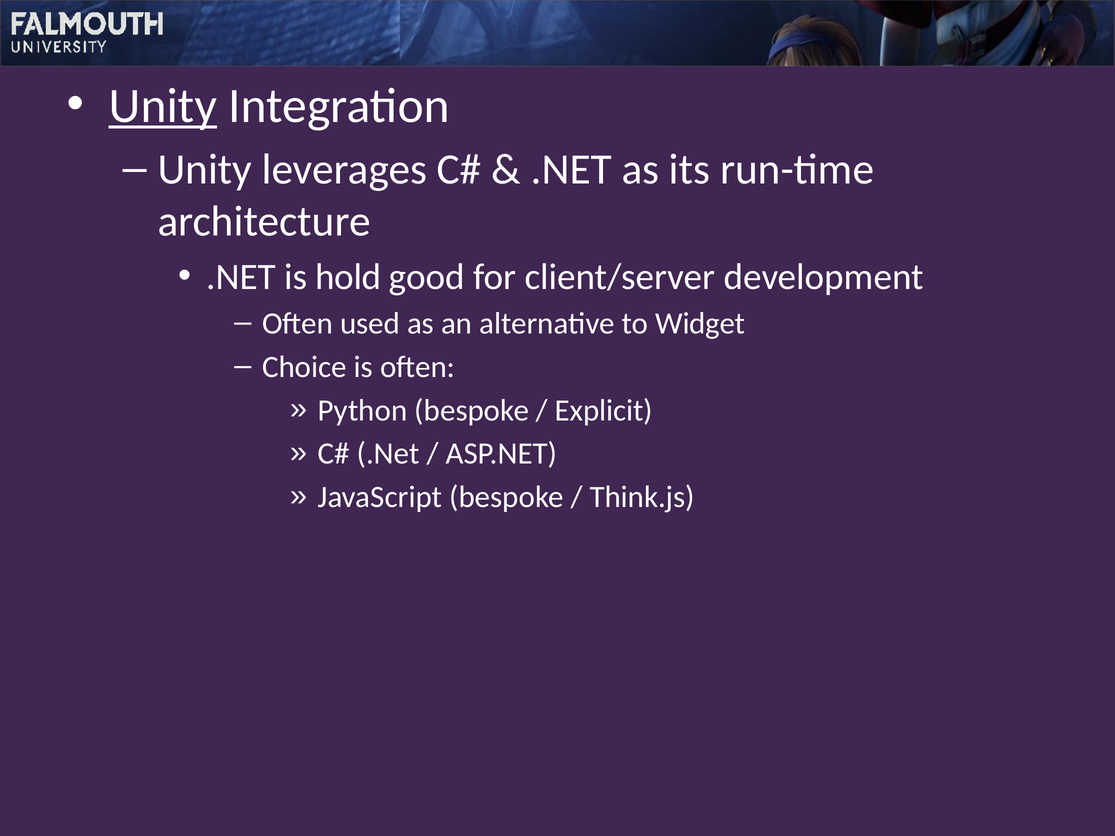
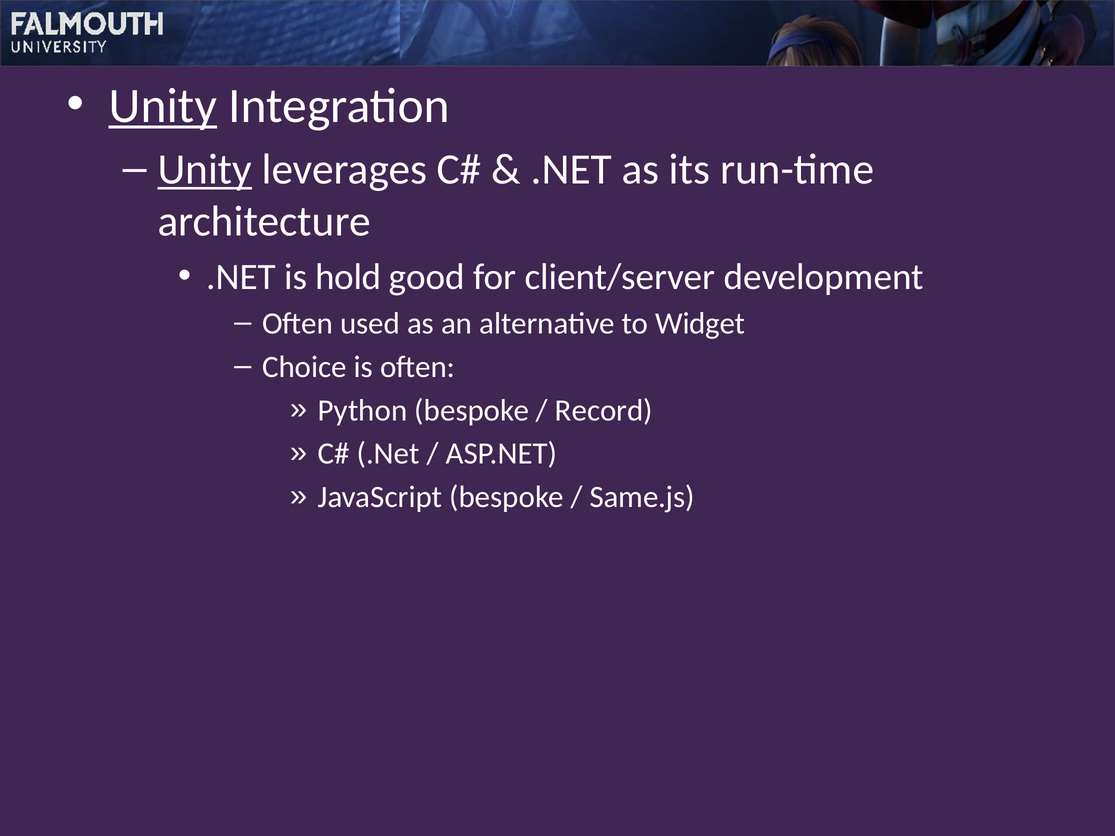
Unity at (205, 170) underline: none -> present
Explicit: Explicit -> Record
Think.js: Think.js -> Same.js
